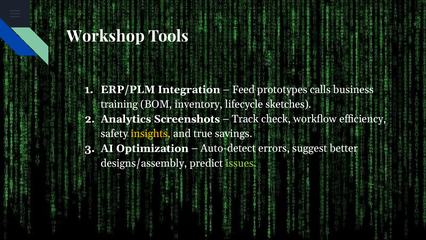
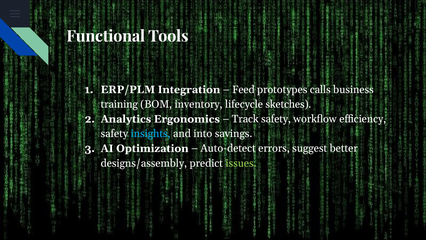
Workshop: Workshop -> Functional
Screenshots: Screenshots -> Ergonomics
Track check: check -> safety
insights colour: yellow -> light blue
true: true -> into
